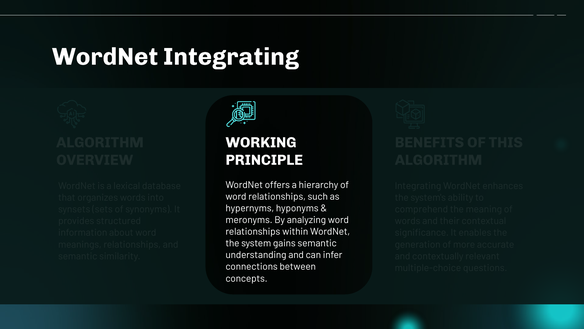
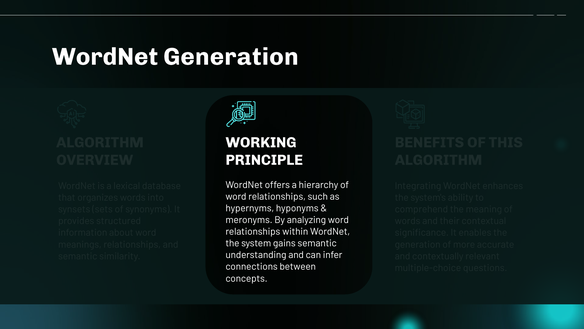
WordNet Integrating: Integrating -> Generation
